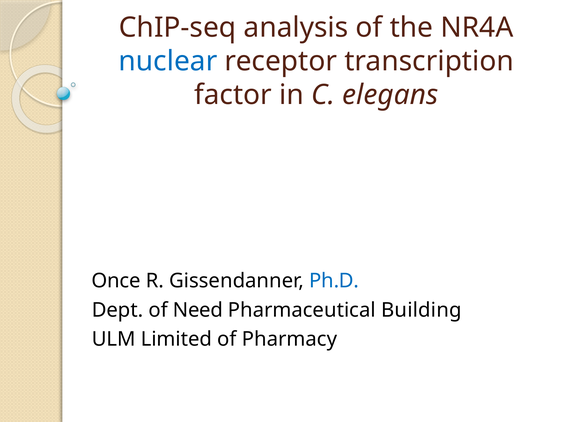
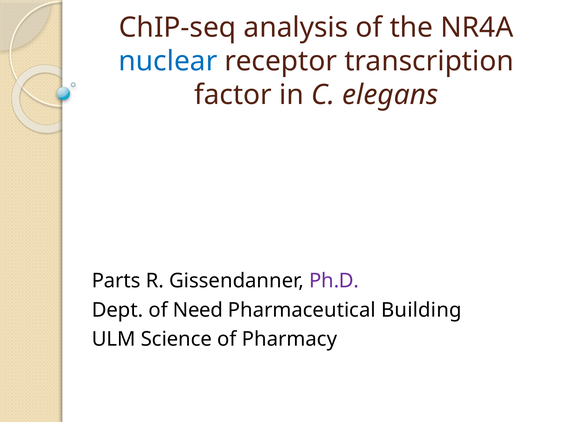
Once: Once -> Parts
Ph.D colour: blue -> purple
Limited: Limited -> Science
